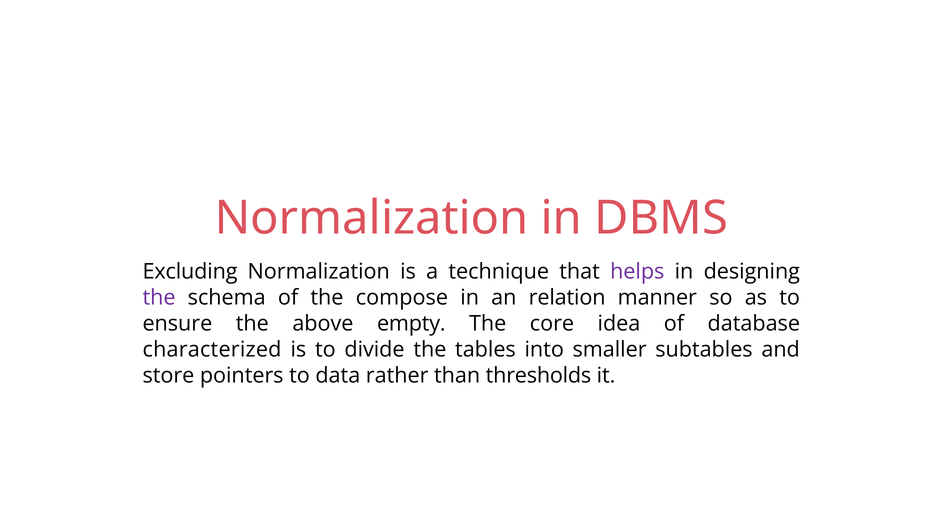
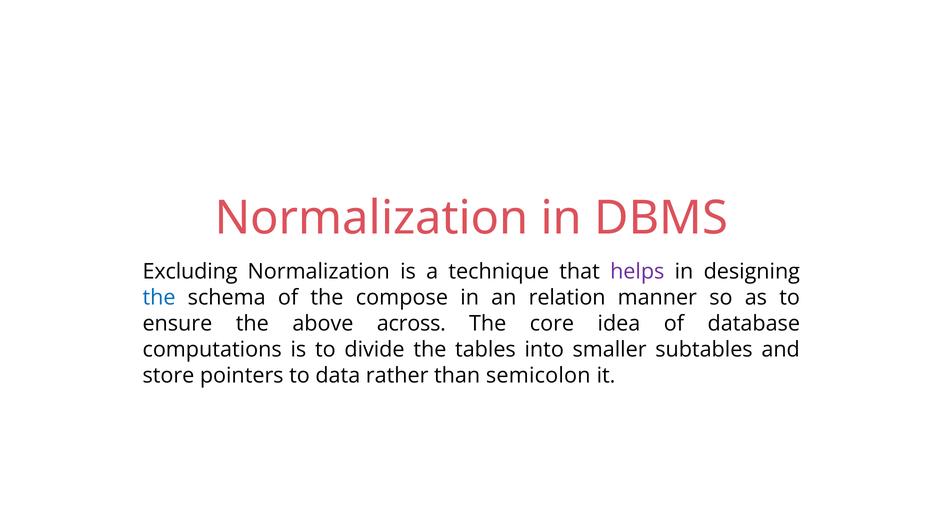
the at (159, 297) colour: purple -> blue
empty: empty -> across
characterized: characterized -> computations
thresholds: thresholds -> semicolon
